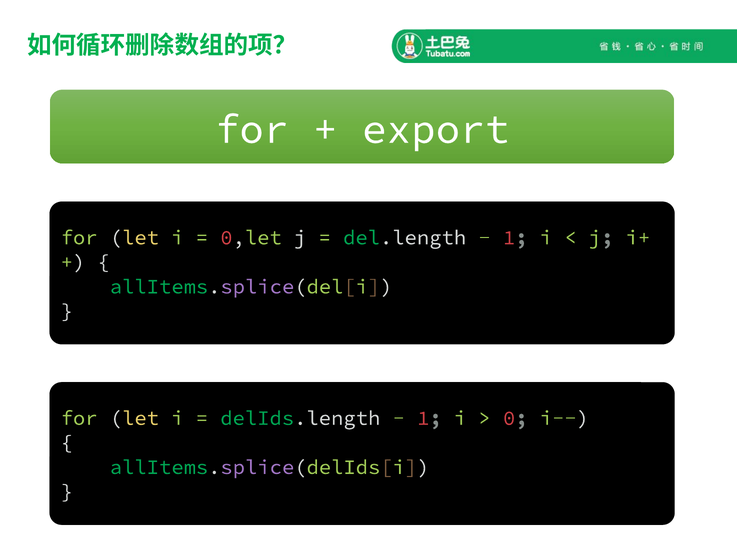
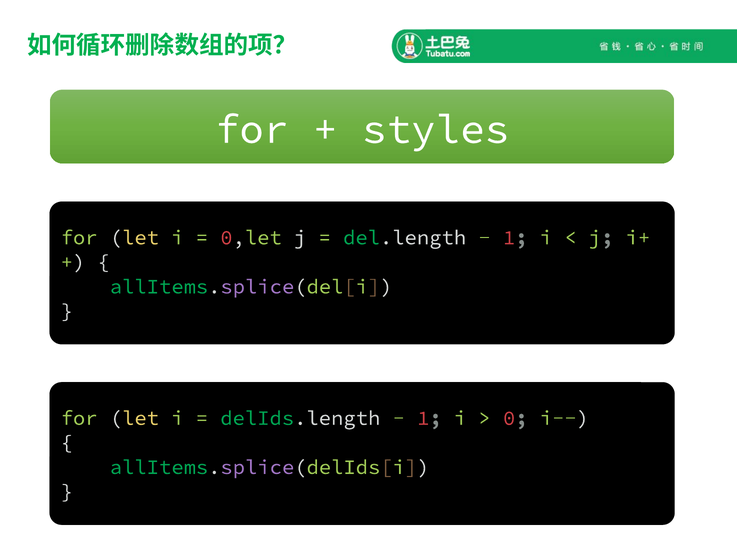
export: export -> styles
